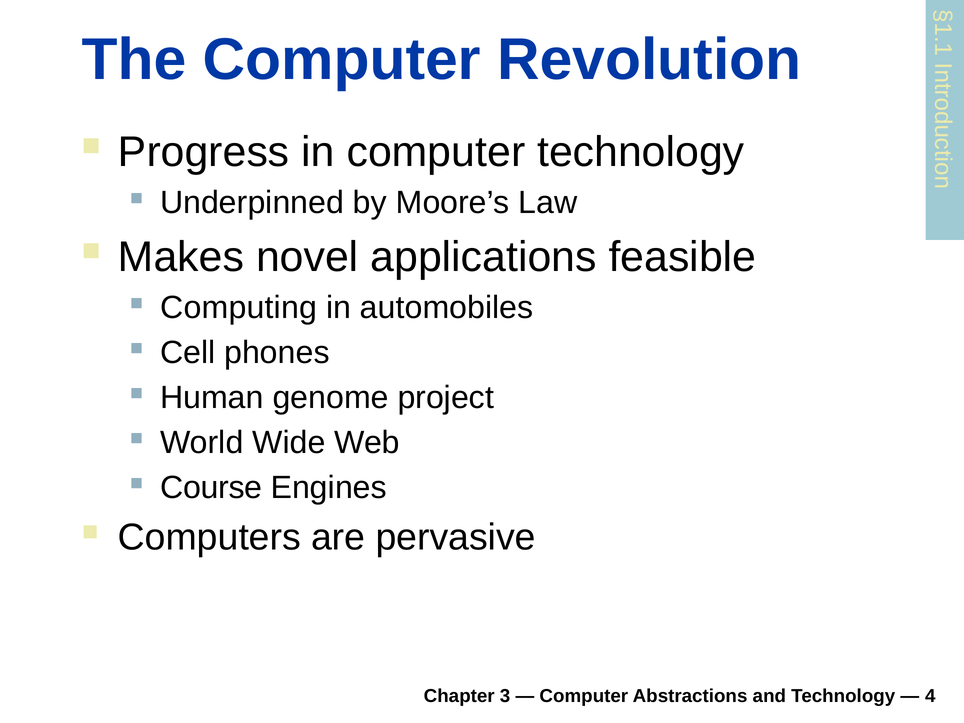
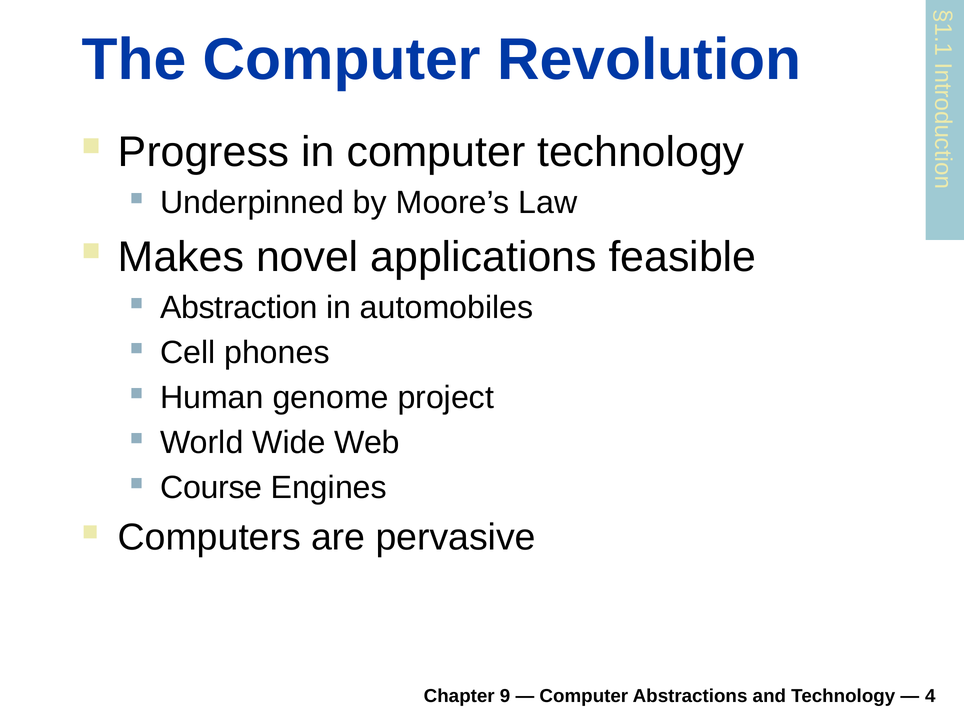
Computing: Computing -> Abstraction
3: 3 -> 9
